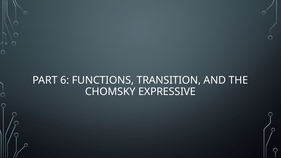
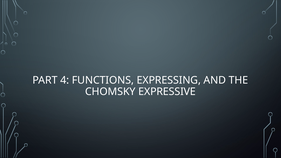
6: 6 -> 4
TRANSITION: TRANSITION -> EXPRESSING
